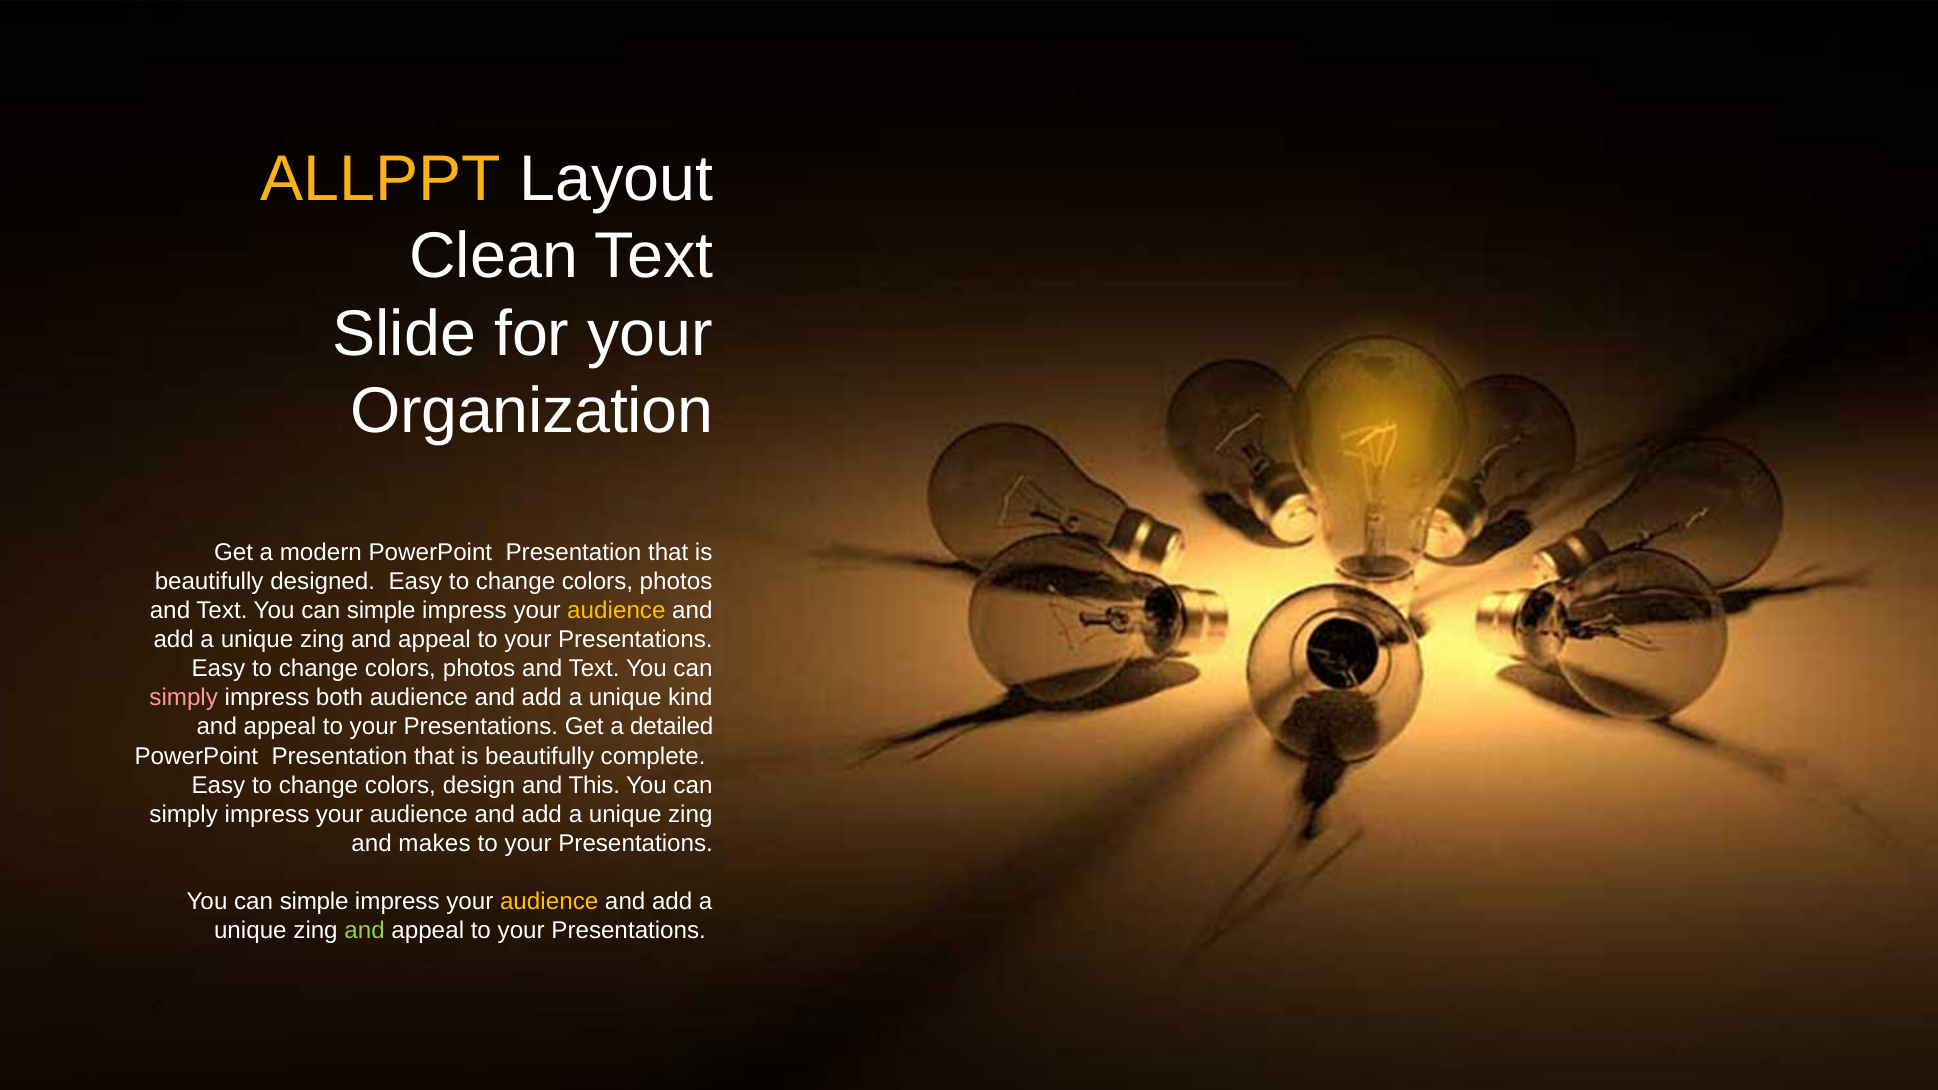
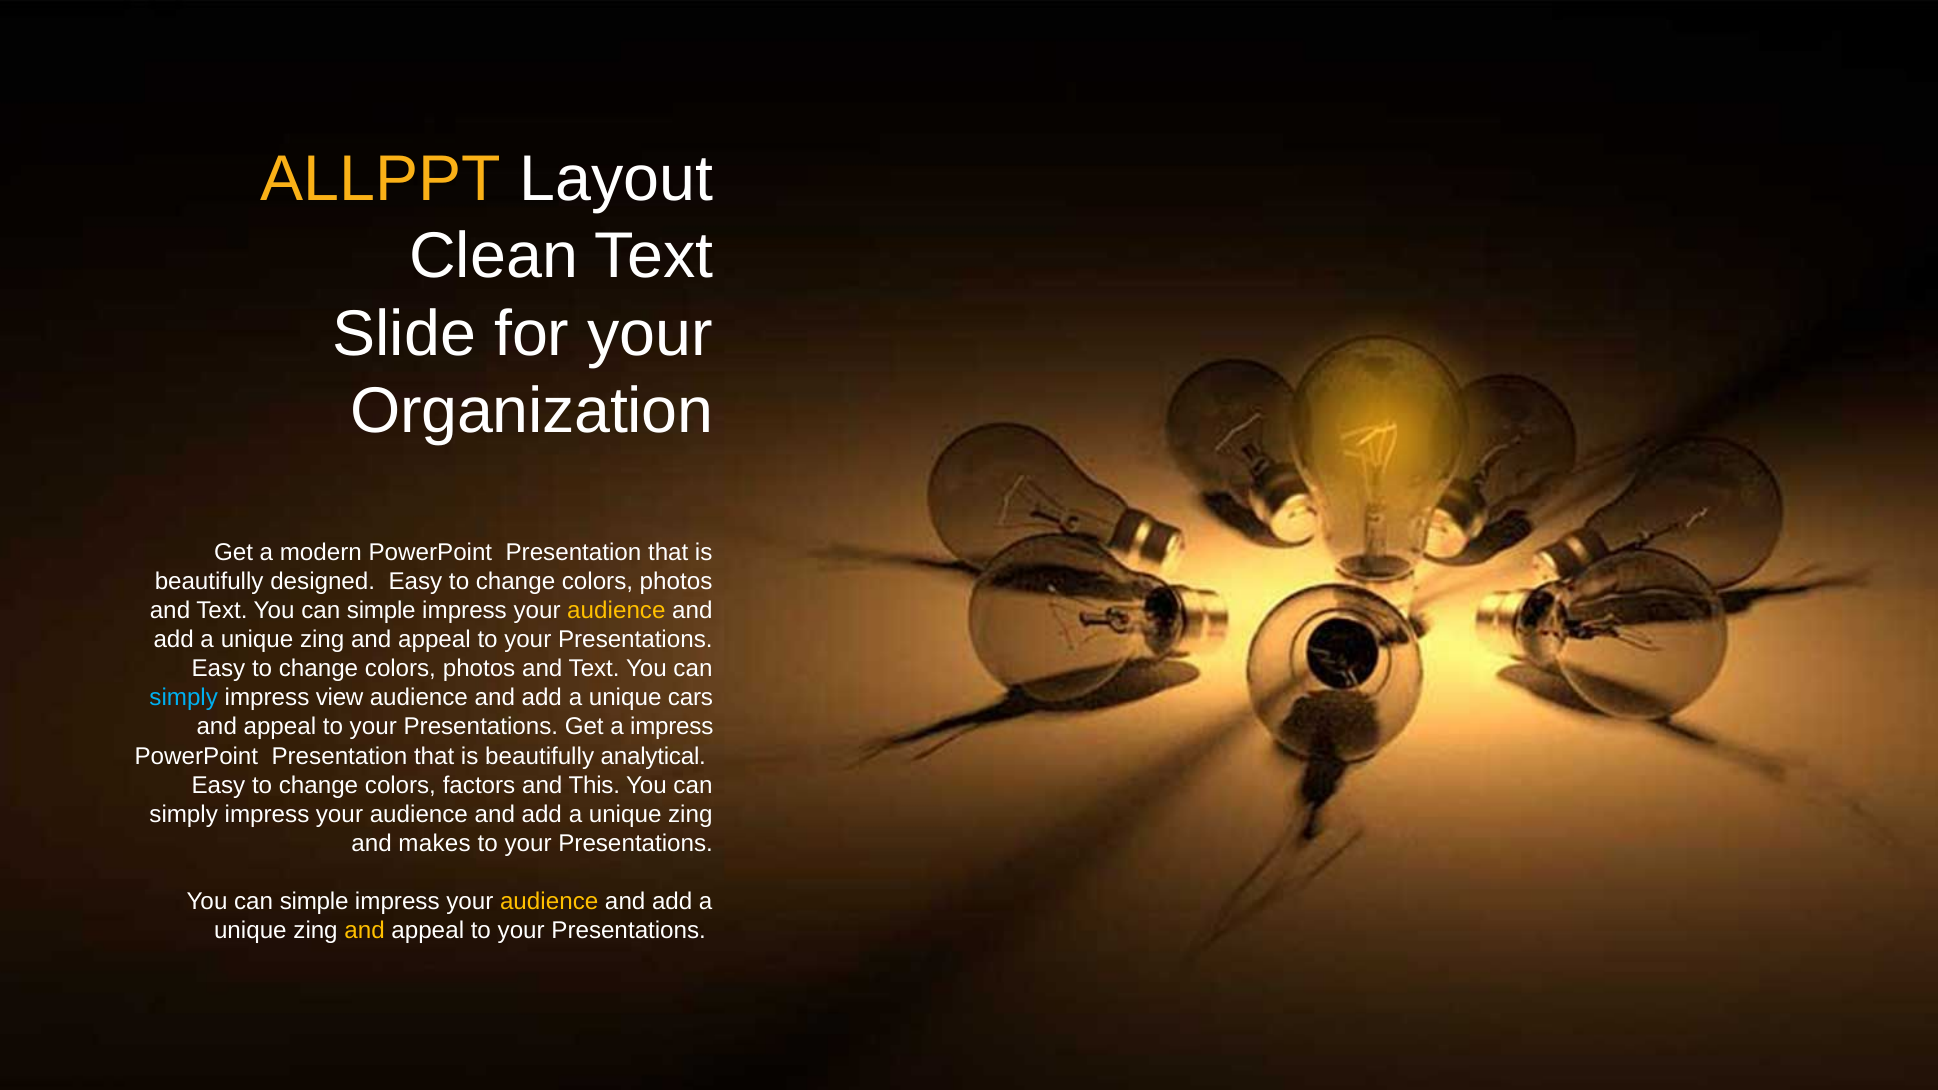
simply at (184, 698) colour: pink -> light blue
both: both -> view
kind: kind -> cars
a detailed: detailed -> impress
complete: complete -> analytical
design: design -> factors
and at (365, 931) colour: light green -> yellow
